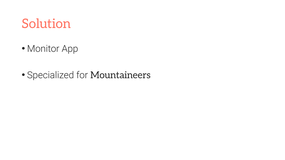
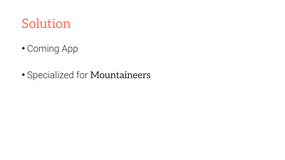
Monitor: Monitor -> Coming
